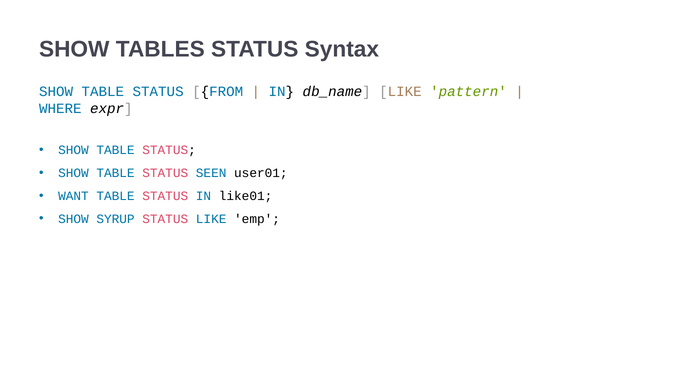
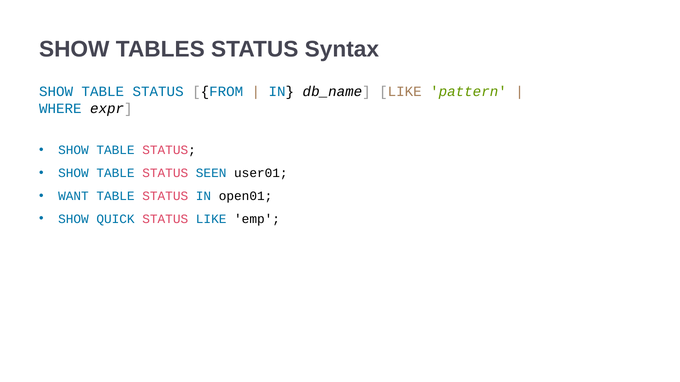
like01: like01 -> open01
SYRUP: SYRUP -> QUICK
